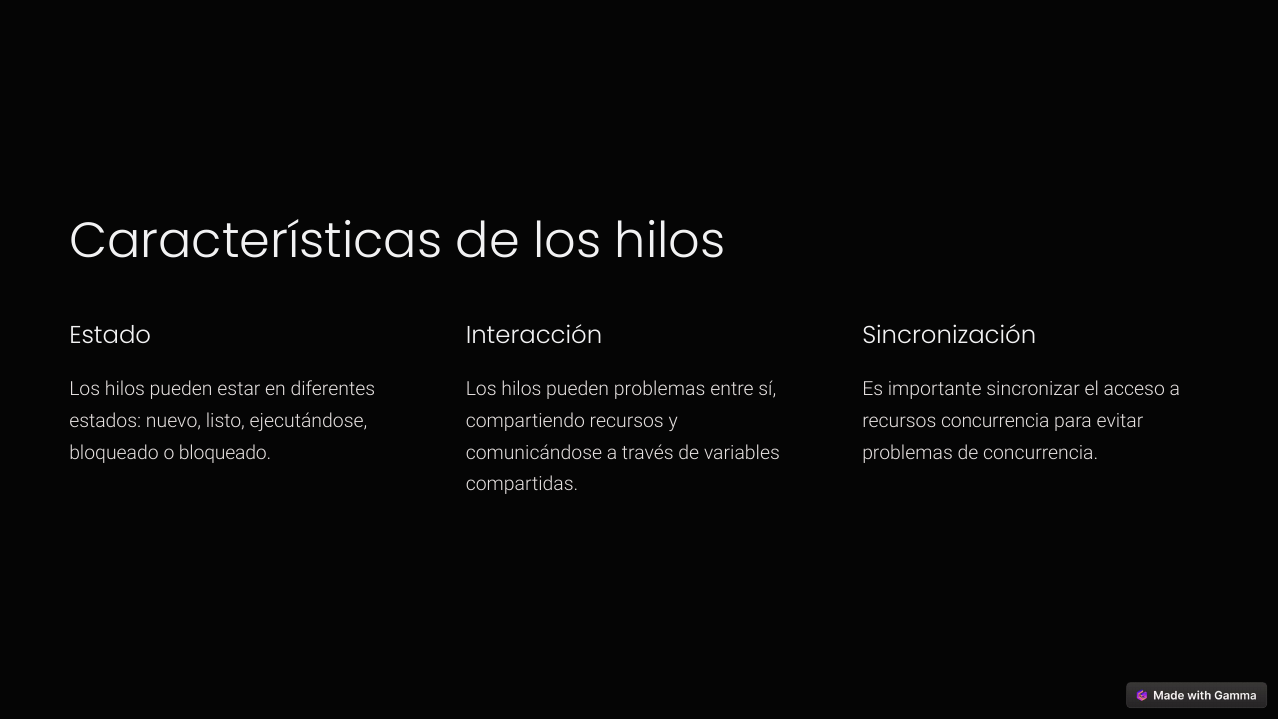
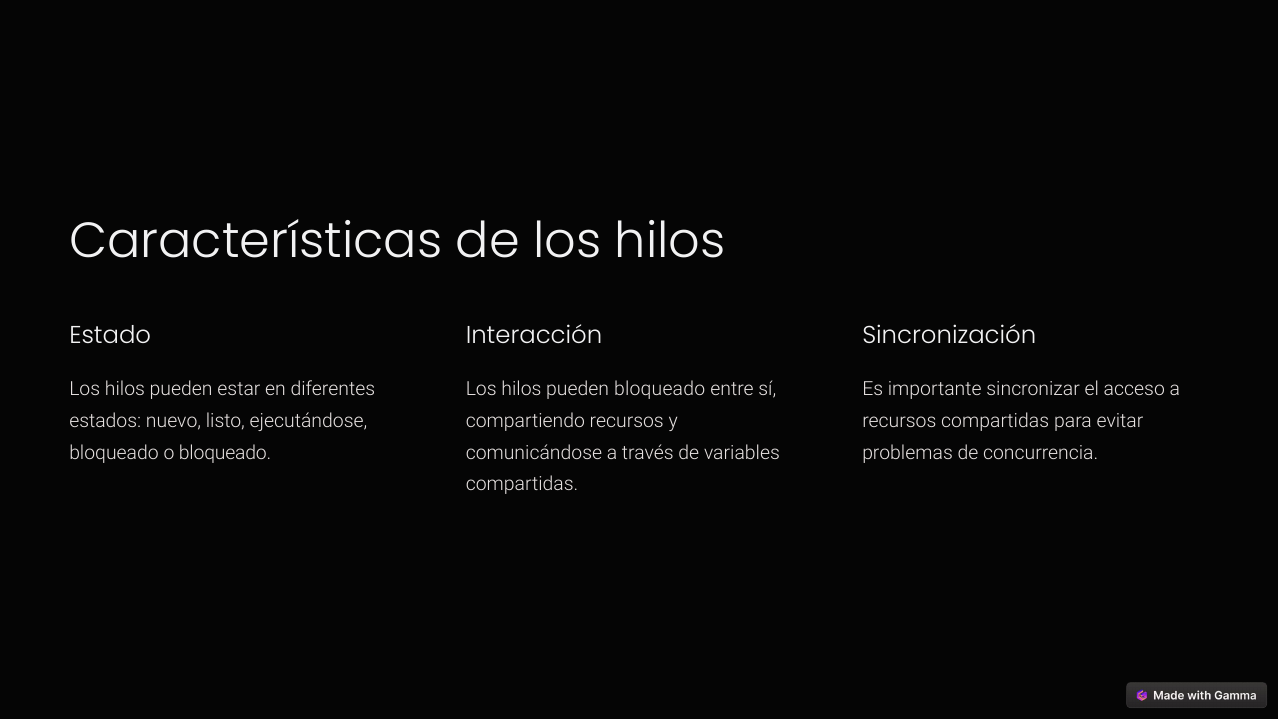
pueden problemas: problemas -> bloqueado
recursos concurrencia: concurrencia -> compartidas
